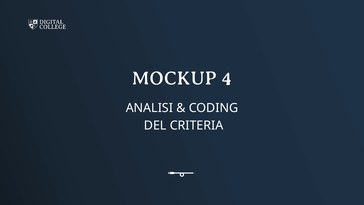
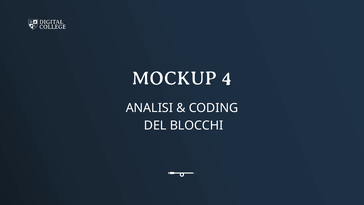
CRITERIA: CRITERIA -> BLOCCHI
